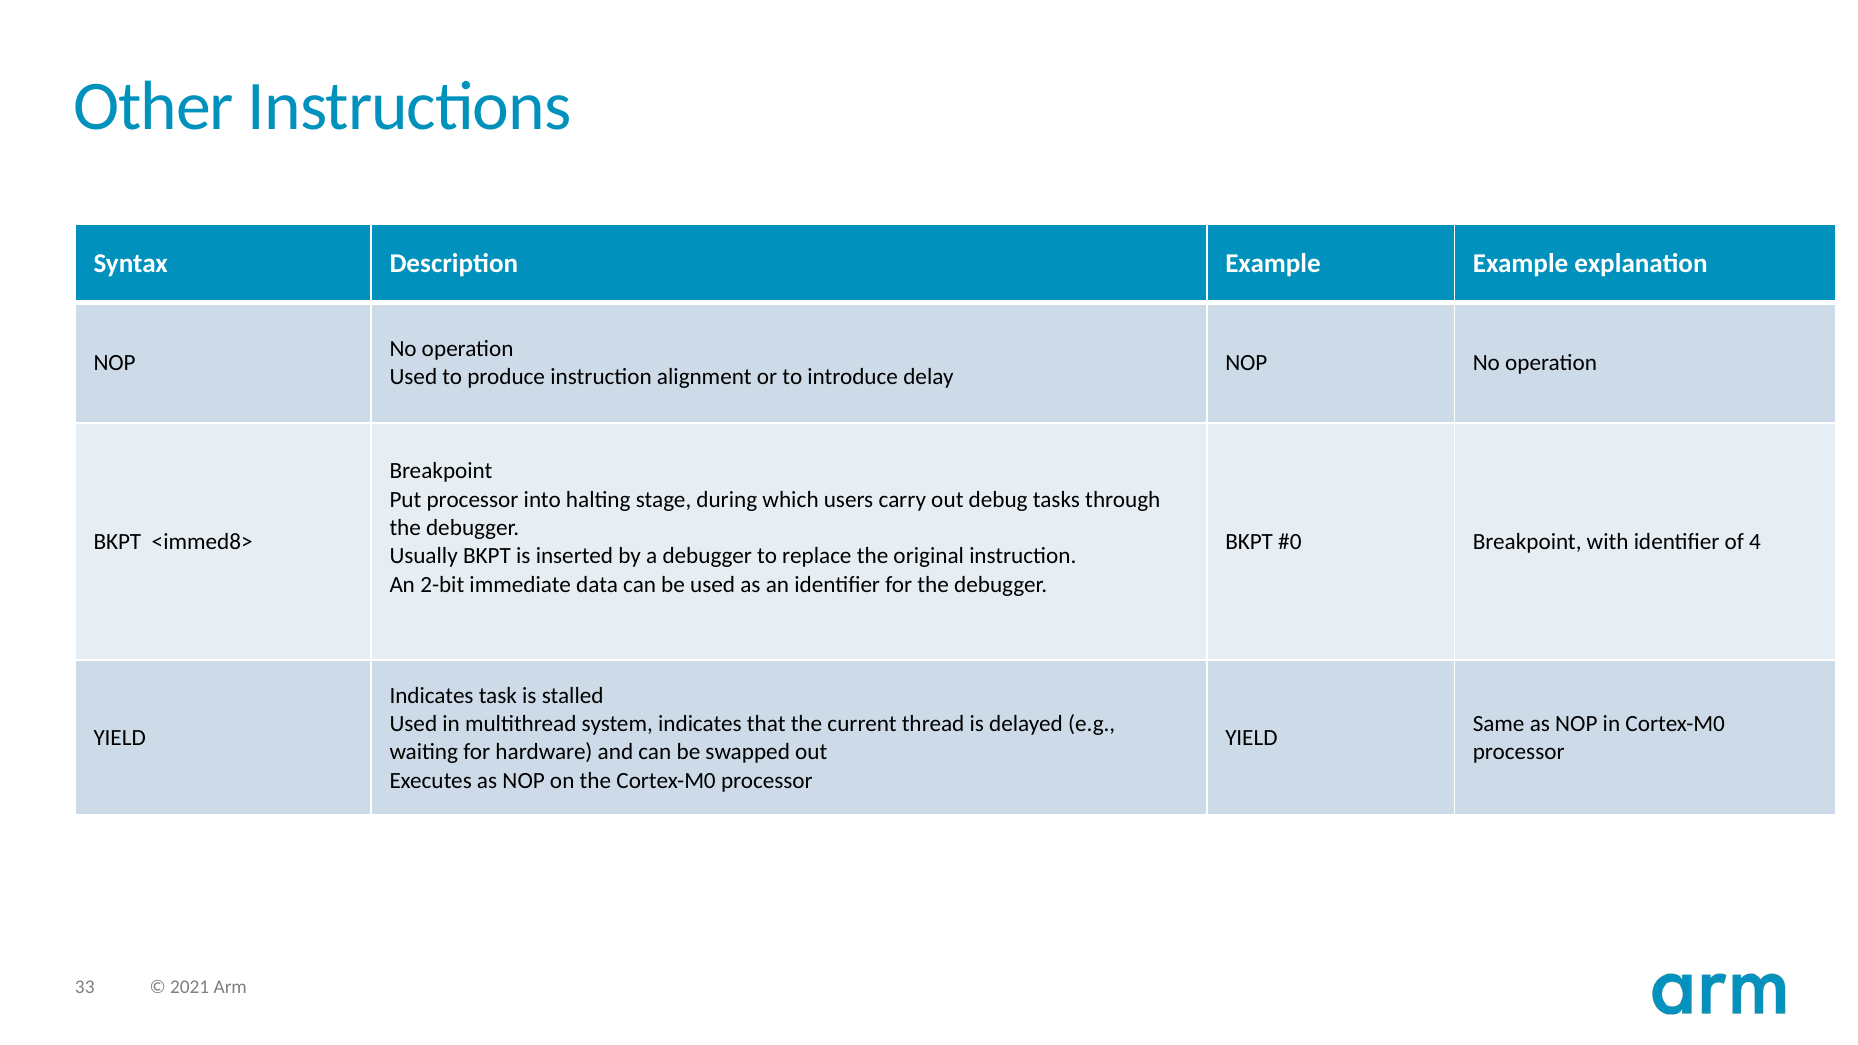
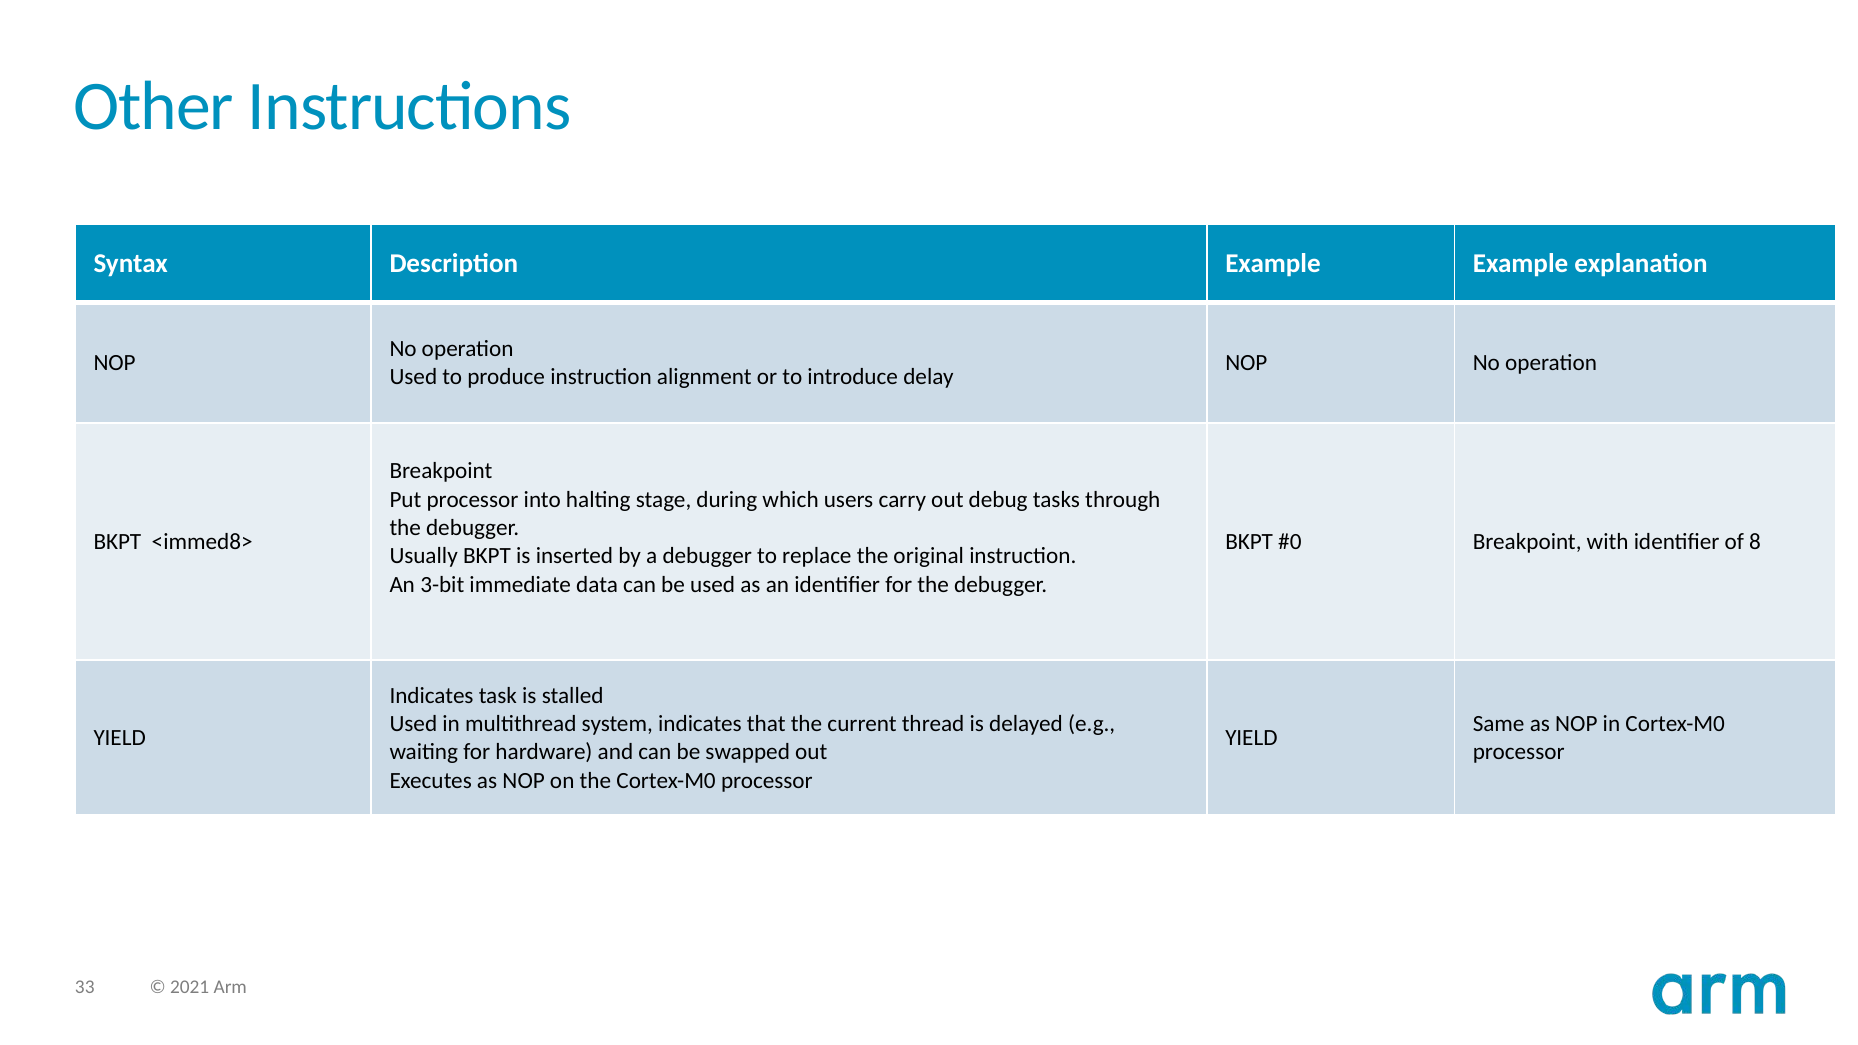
4: 4 -> 8
2-bit: 2-bit -> 3-bit
